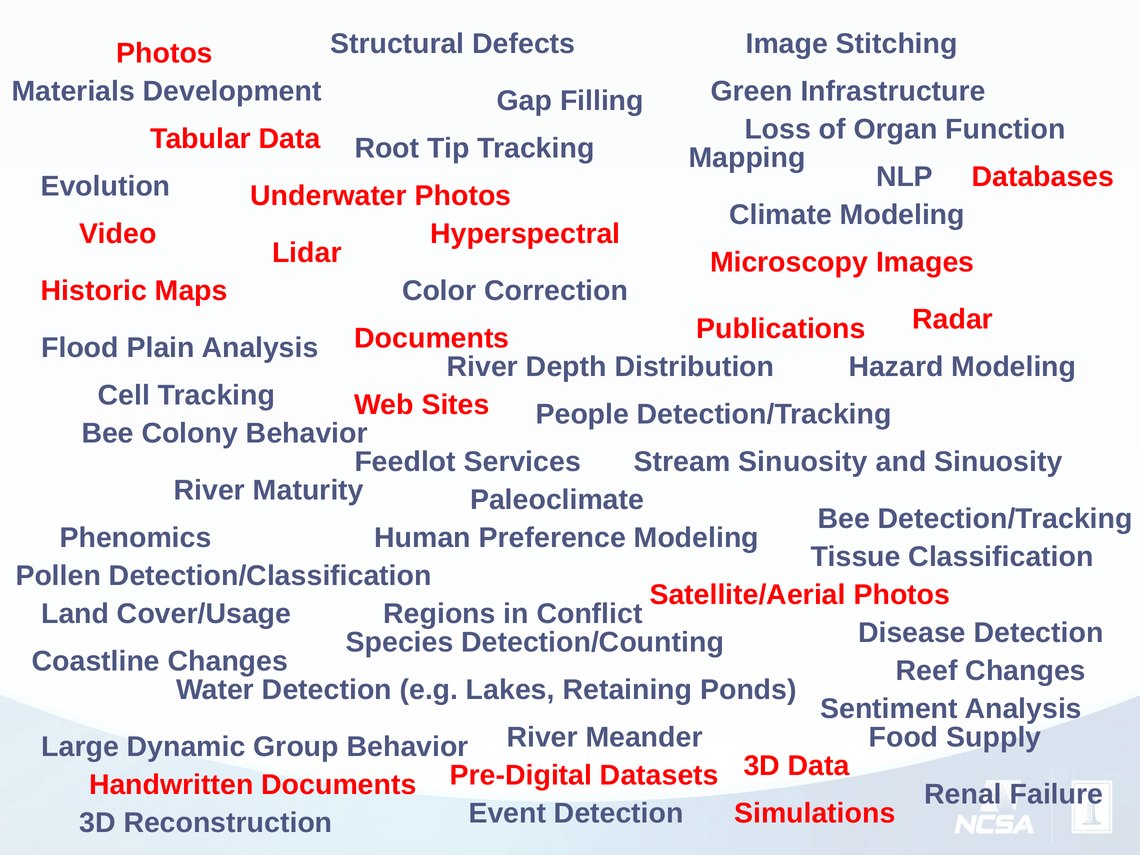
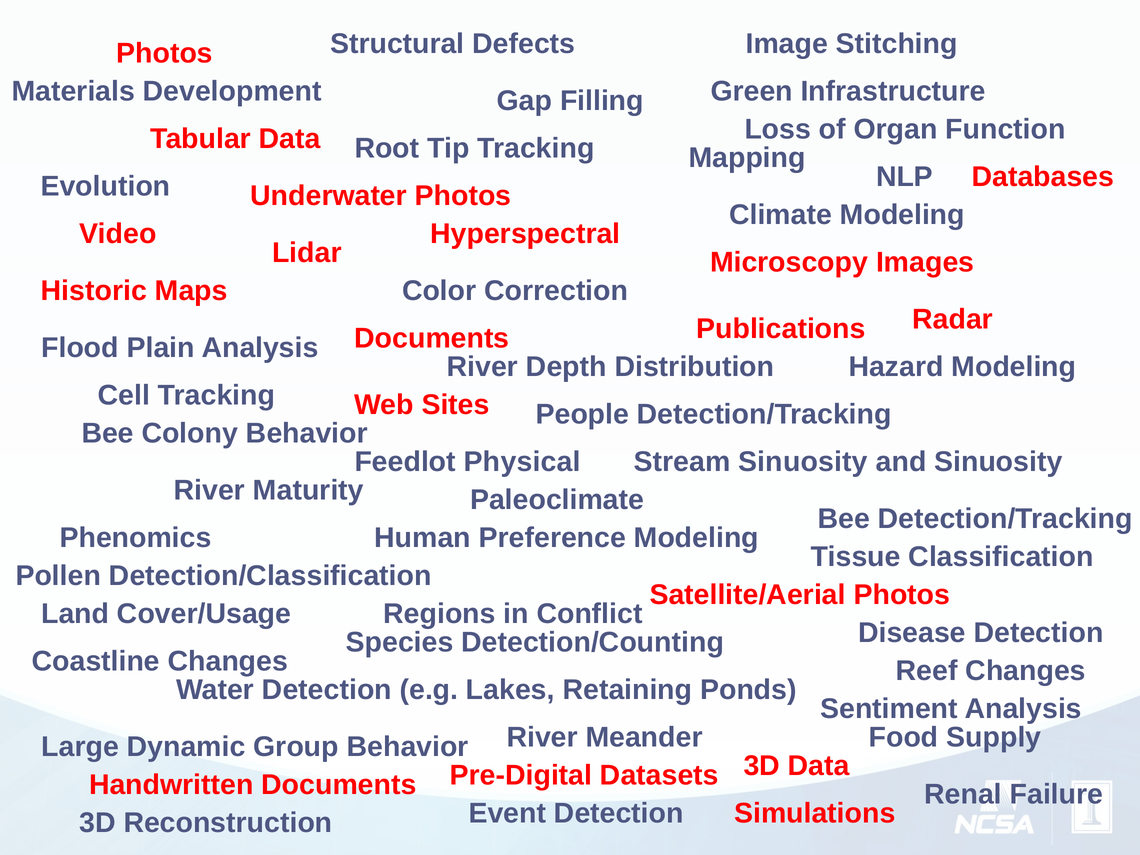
Services: Services -> Physical
